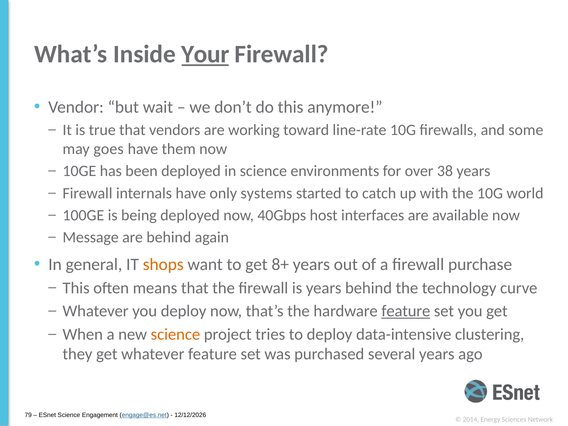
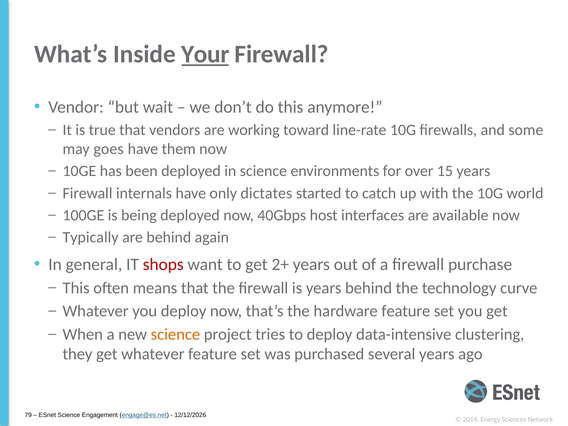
38: 38 -> 15
systems: systems -> dictates
Message: Message -> Typically
shops colour: orange -> red
8+: 8+ -> 2+
feature at (406, 311) underline: present -> none
